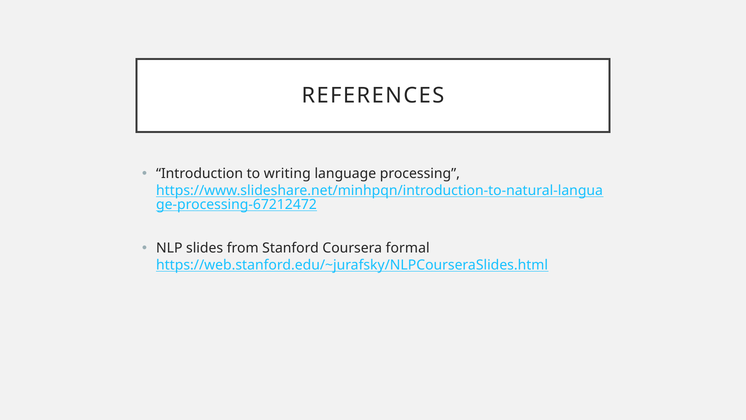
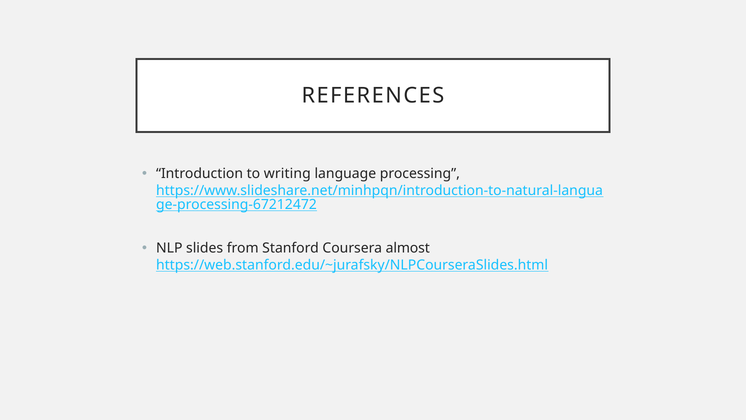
formal: formal -> almost
